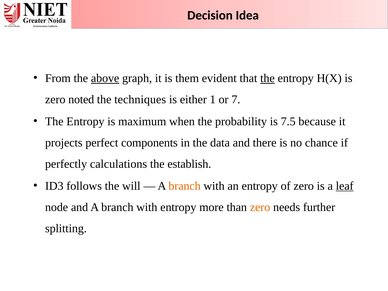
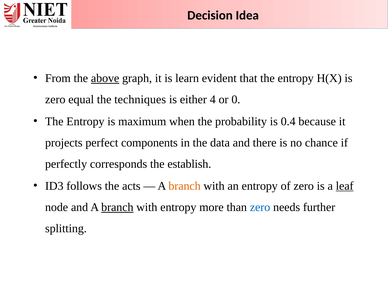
them: them -> learn
the at (267, 78) underline: present -> none
noted: noted -> equal
1: 1 -> 4
7: 7 -> 0
7.5: 7.5 -> 0.4
calculations: calculations -> corresponds
will: will -> acts
branch at (117, 207) underline: none -> present
zero at (260, 207) colour: orange -> blue
